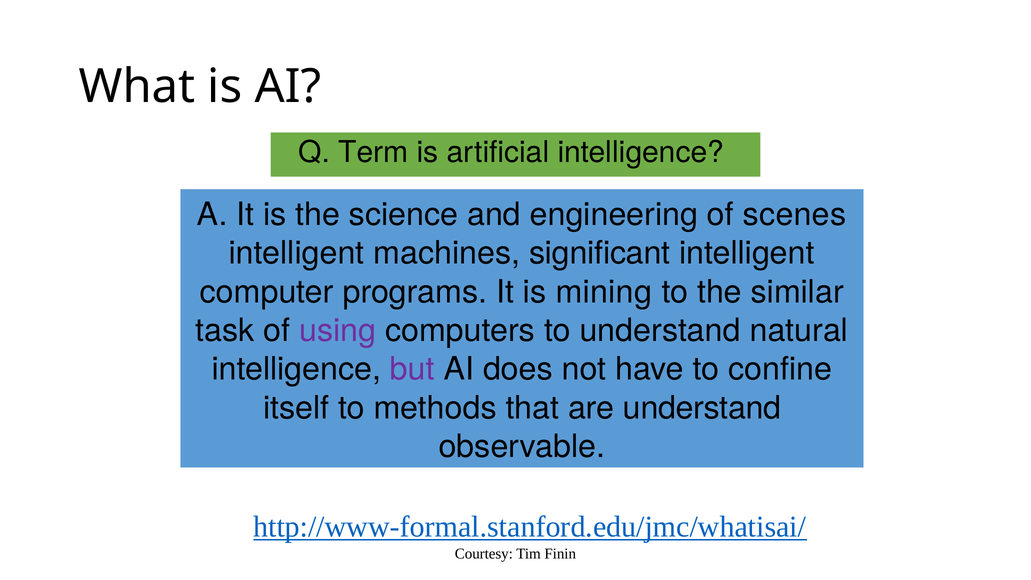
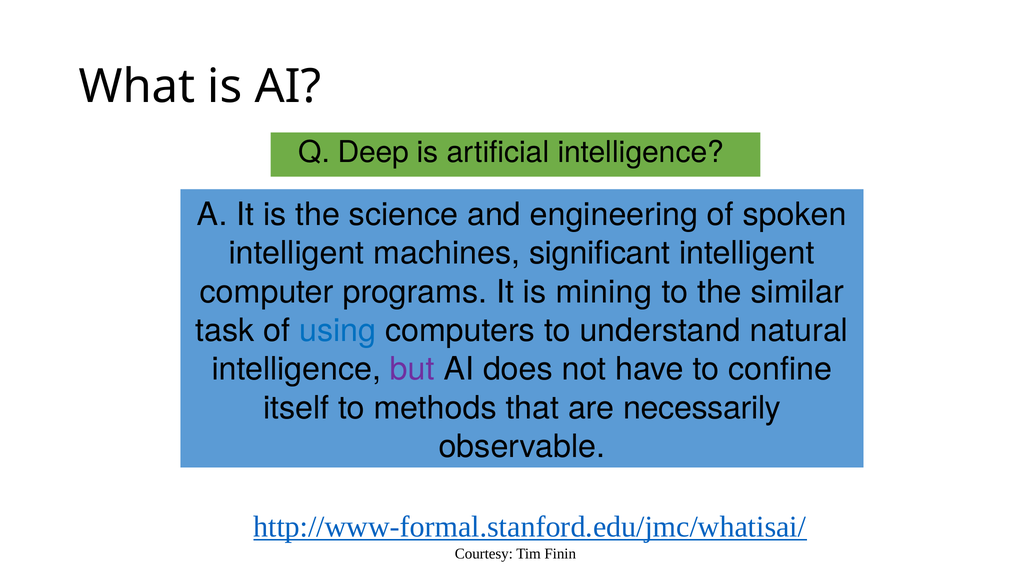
Term: Term -> Deep
scenes: scenes -> spoken
using colour: purple -> blue
are understand: understand -> necessarily
